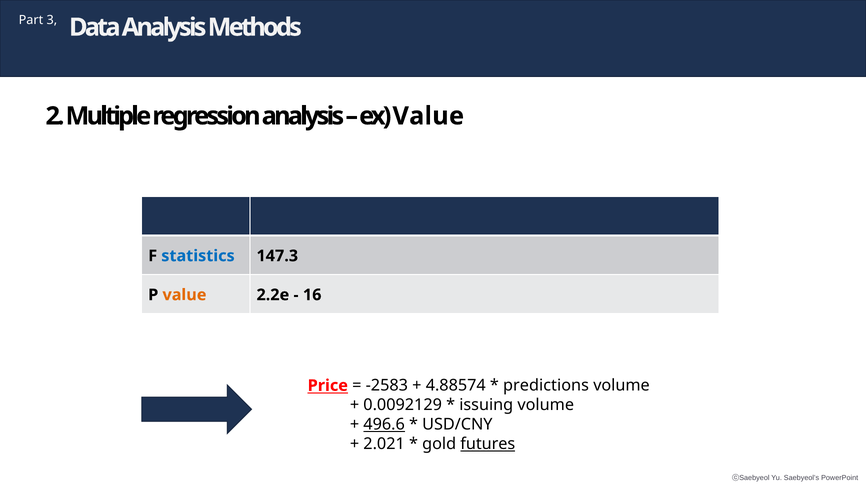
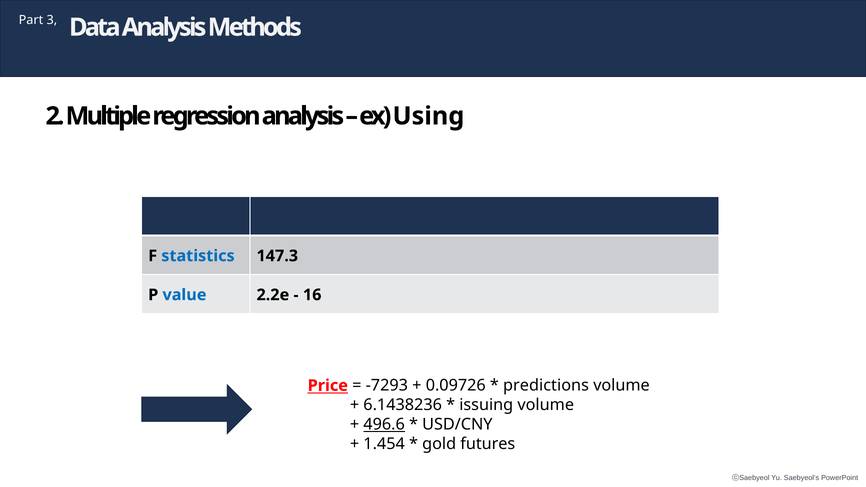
ex Value: Value -> Using
value at (184, 295) colour: orange -> blue
-2583: -2583 -> -7293
4.88574: 4.88574 -> 0.09726
0.0092129: 0.0092129 -> 6.1438236
2.021: 2.021 -> 1.454
futures underline: present -> none
